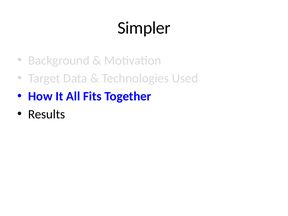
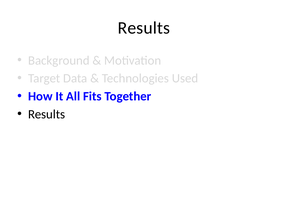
Simpler at (144, 28): Simpler -> Results
